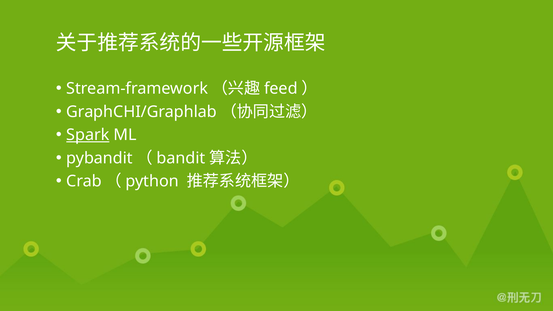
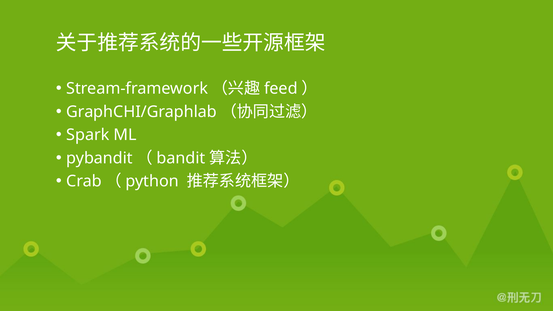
Spark underline: present -> none
